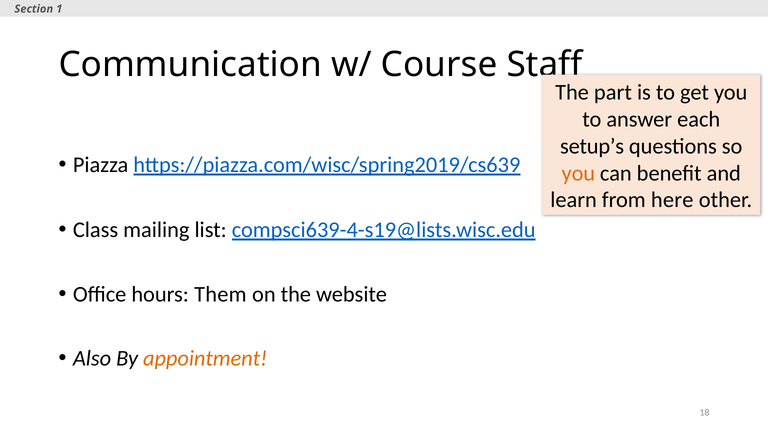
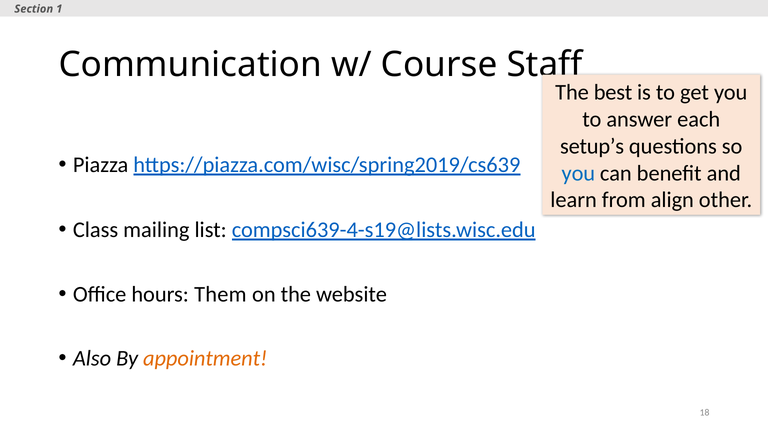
part: part -> best
you at (578, 173) colour: orange -> blue
here: here -> align
